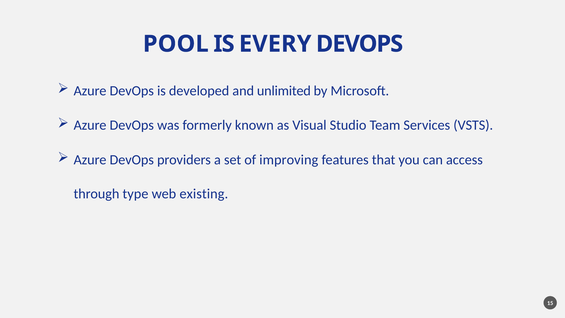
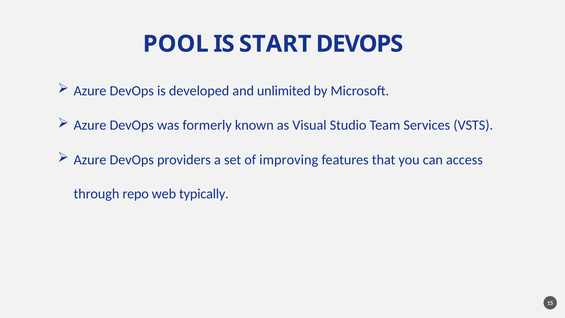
EVERY: EVERY -> START
type: type -> repo
existing: existing -> typically
